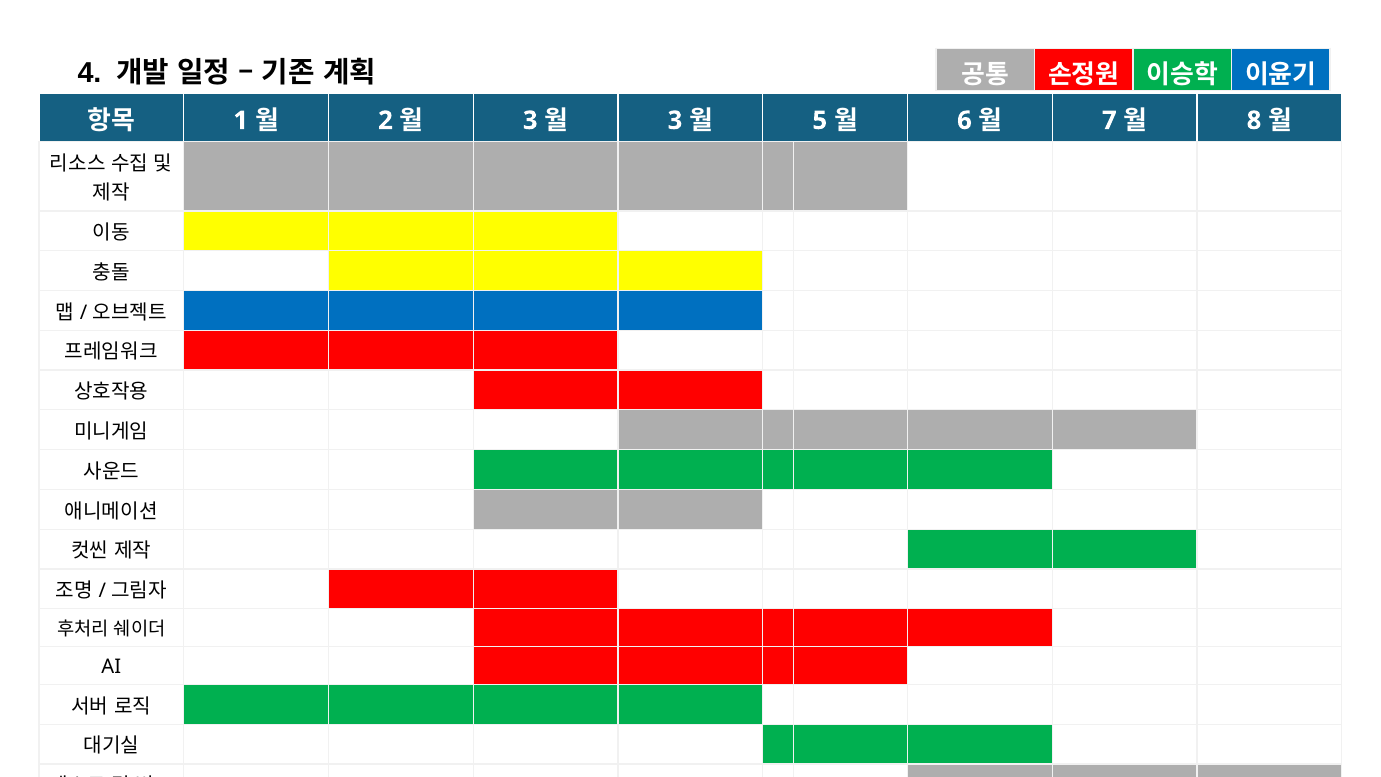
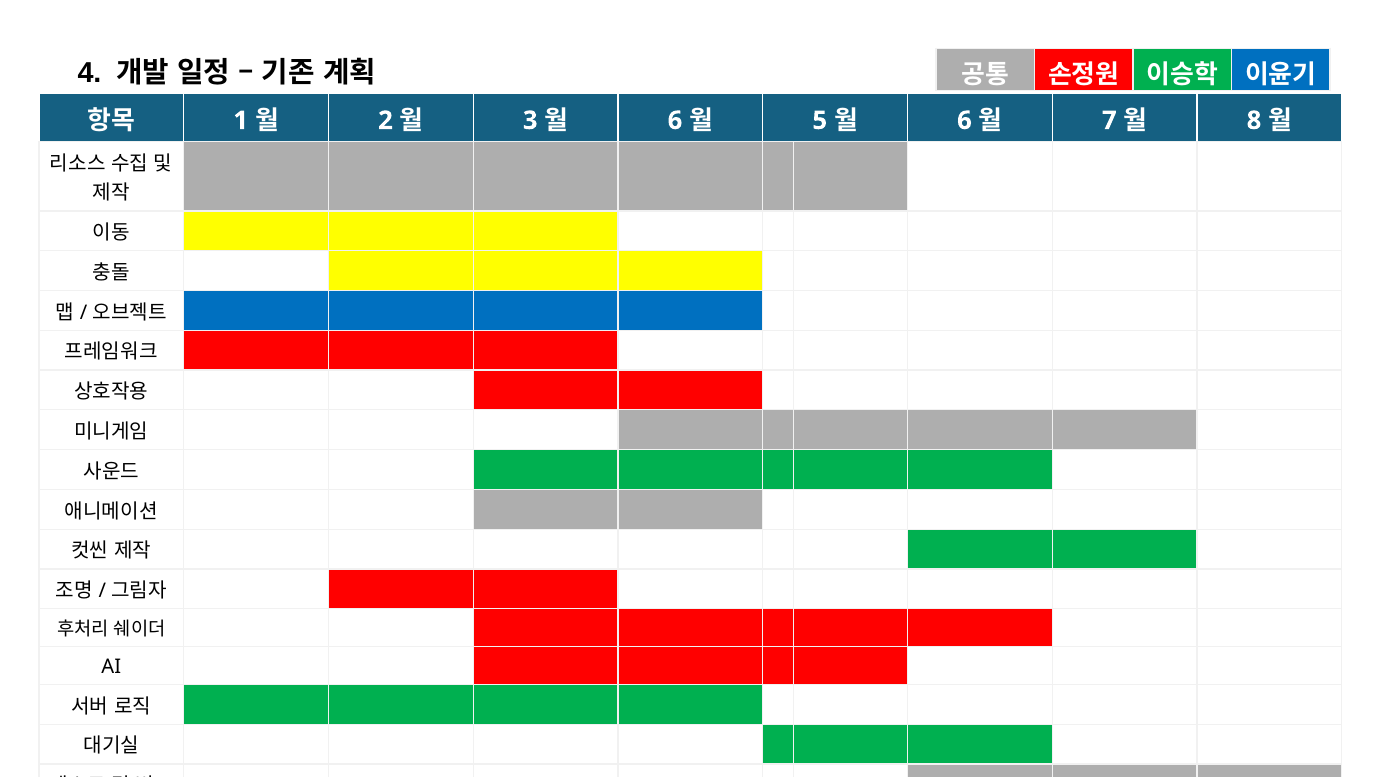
3 at (675, 120): 3 -> 6
